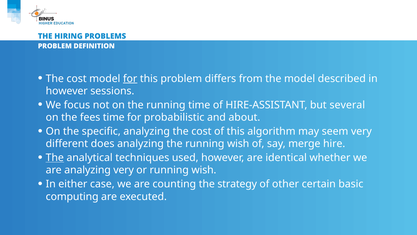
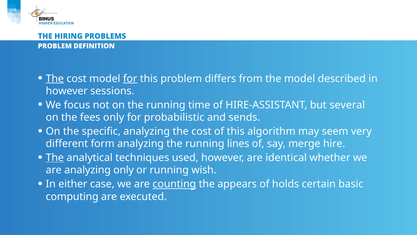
The at (55, 78) underline: none -> present
fees time: time -> only
about: about -> sends
does: does -> form
the running wish: wish -> lines
analyzing very: very -> only
counting underline: none -> present
strategy: strategy -> appears
other: other -> holds
